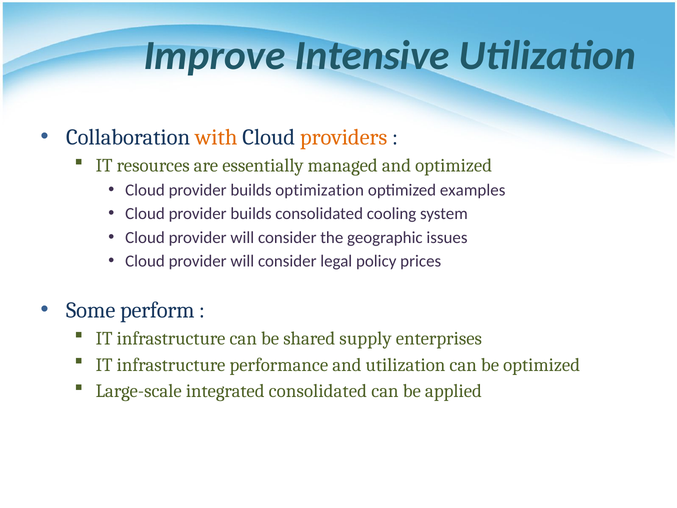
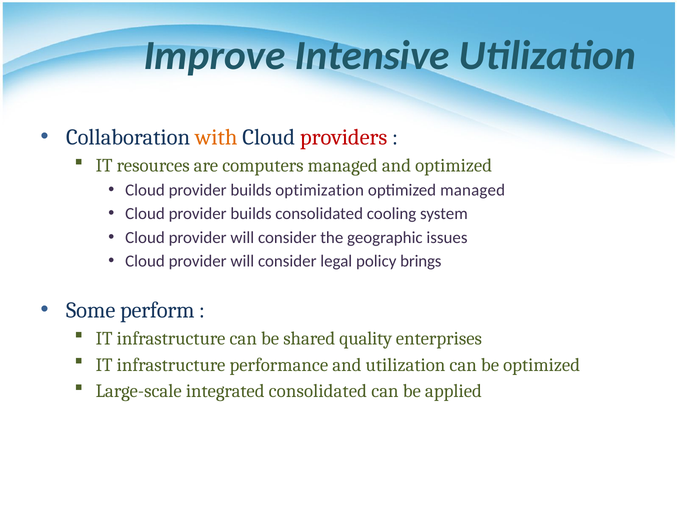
providers colour: orange -> red
essentially: essentially -> computers
optimized examples: examples -> managed
prices: prices -> brings
supply: supply -> quality
